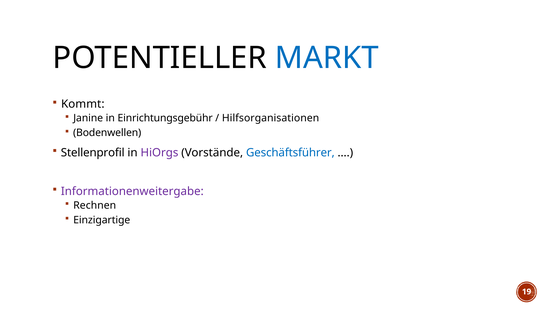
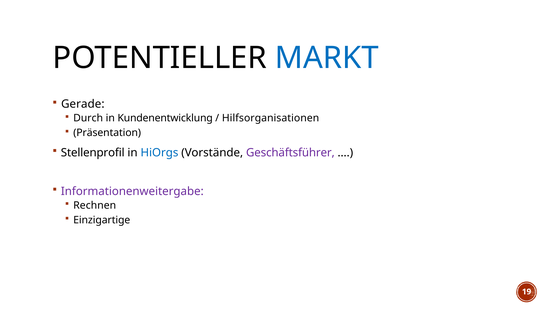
Kommt: Kommt -> Gerade
Janine: Janine -> Durch
Einrichtungsgebühr: Einrichtungsgebühr -> Kundenentwicklung
Bodenwellen: Bodenwellen -> Präsentation
HiOrgs colour: purple -> blue
Geschäftsführer colour: blue -> purple
